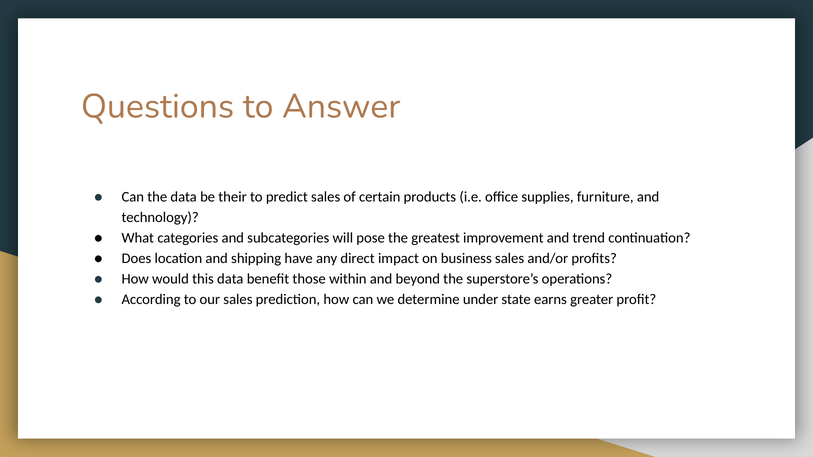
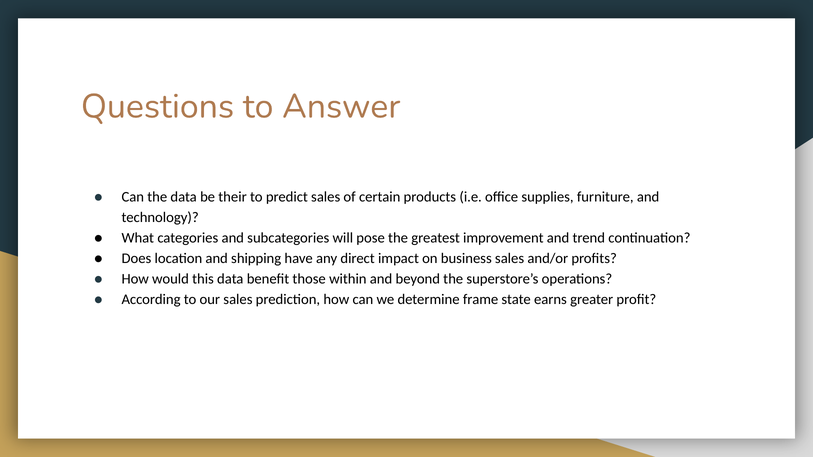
under: under -> frame
